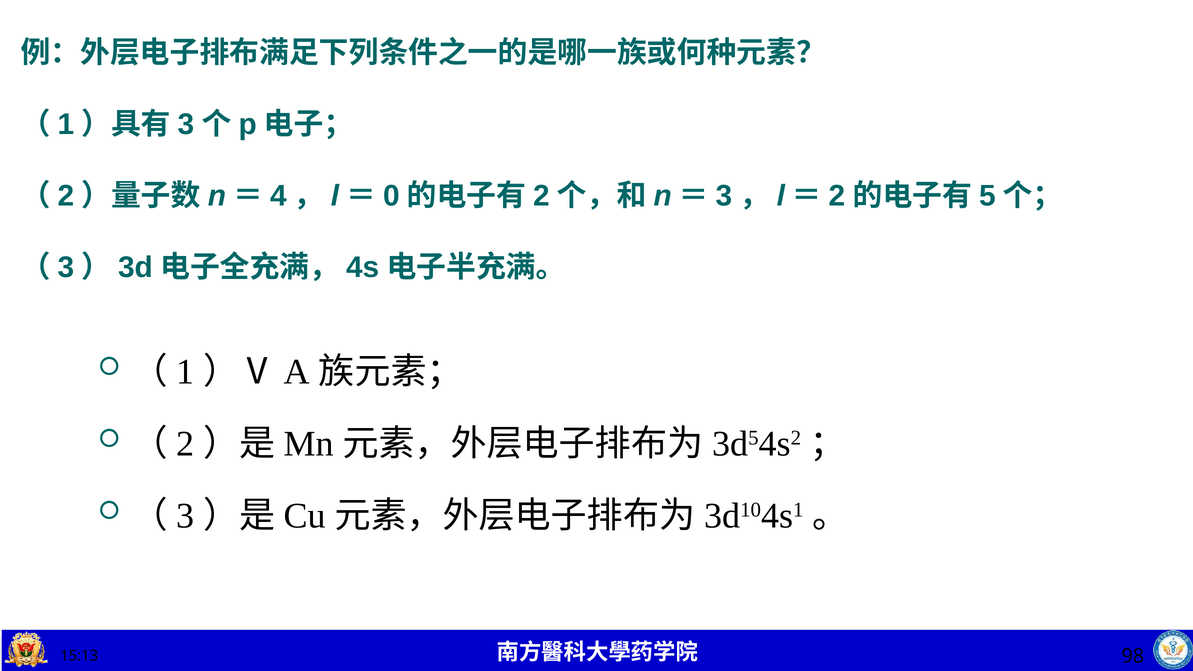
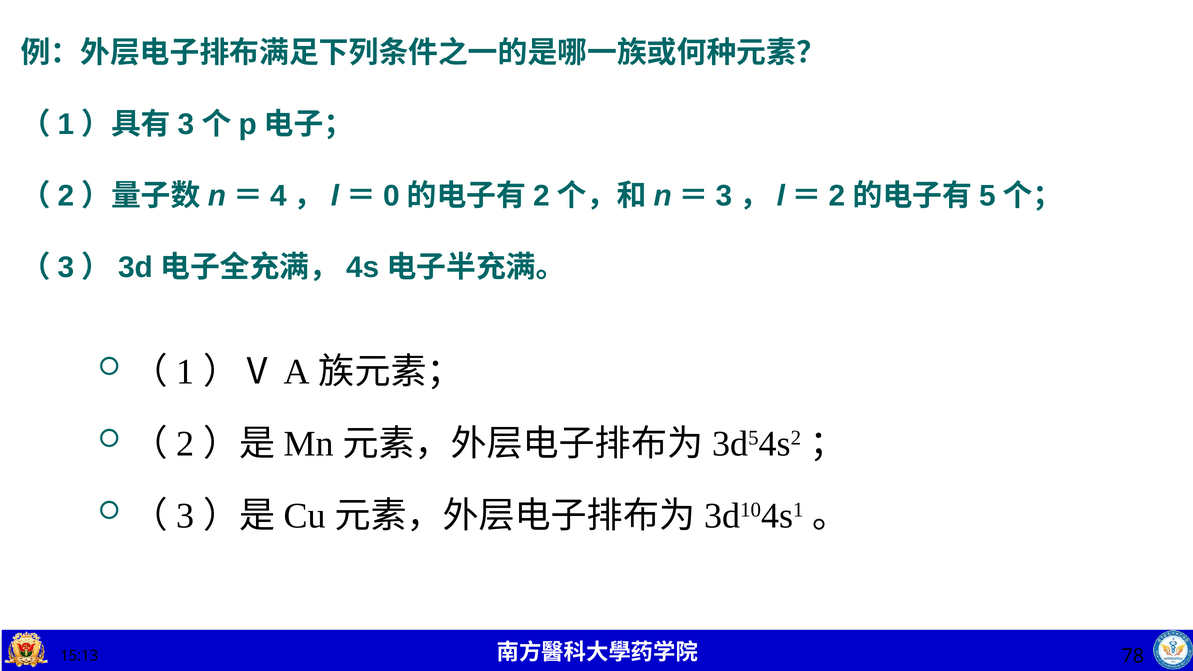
98: 98 -> 78
